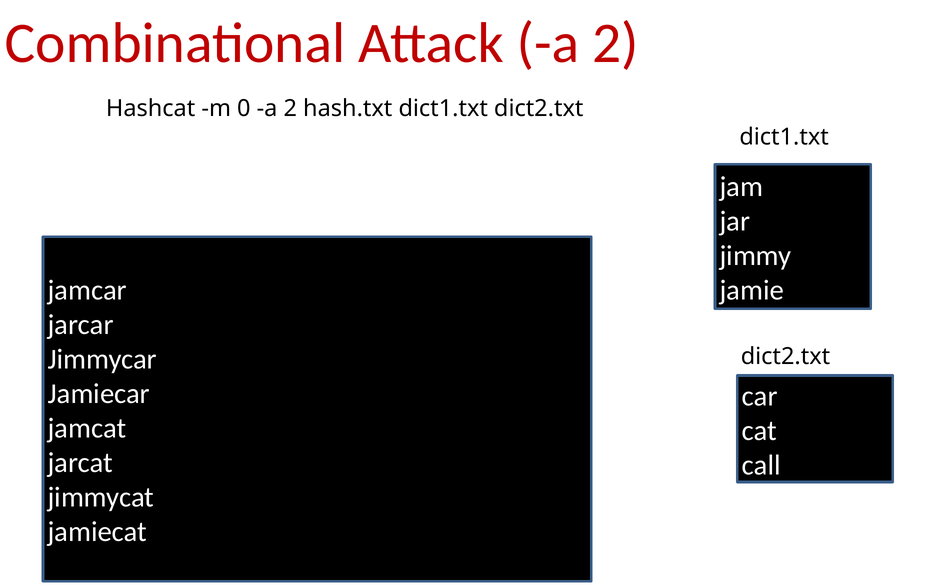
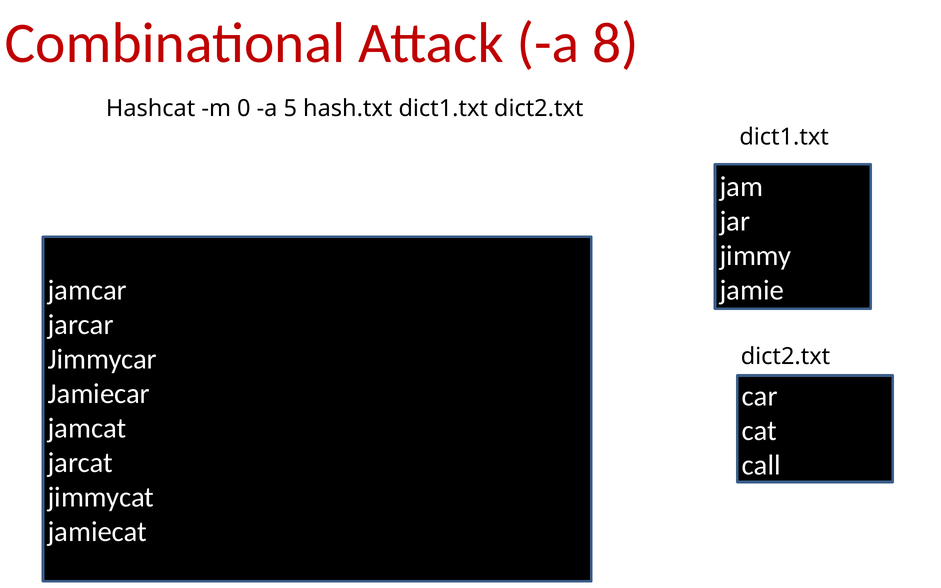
Attack a 2: 2 -> 8
0 a 2: 2 -> 5
